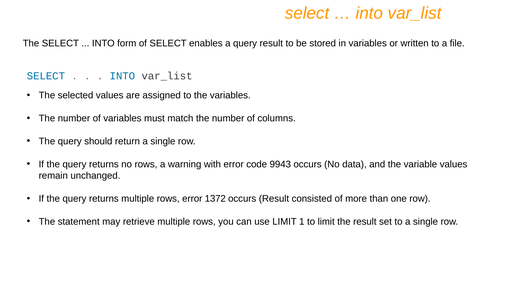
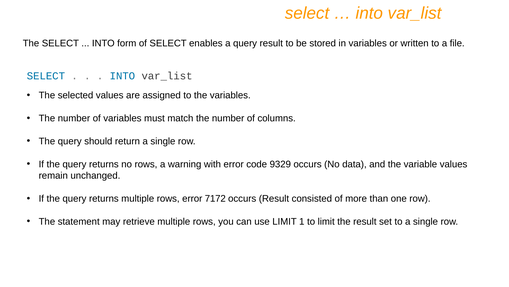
9943: 9943 -> 9329
1372: 1372 -> 7172
